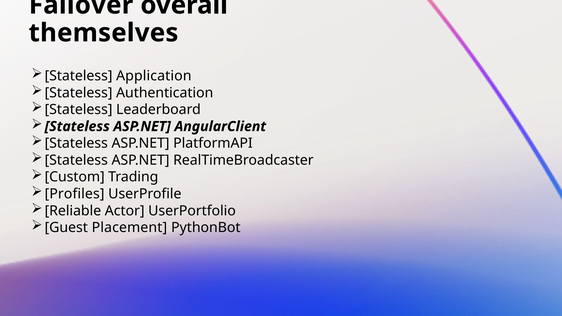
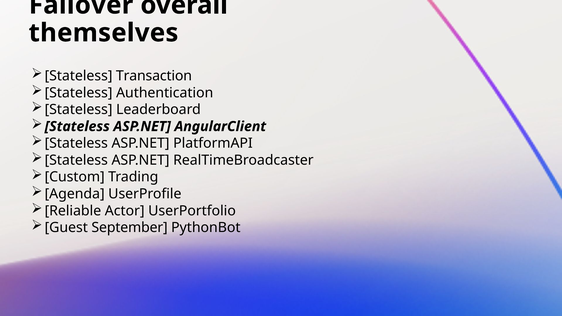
Application: Application -> Transaction
Profiles: Profiles -> Agenda
Placement: Placement -> September
